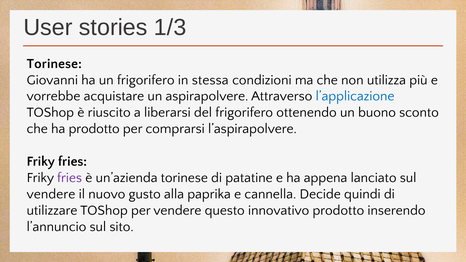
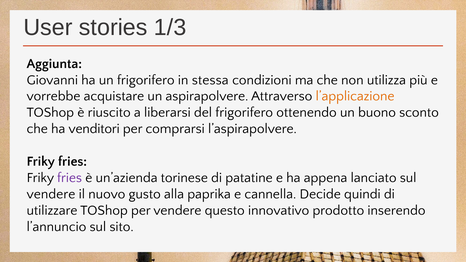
Torinese at (54, 64): Torinese -> Aggiunta
l’applicazione colour: blue -> orange
ha prodotto: prodotto -> venditori
